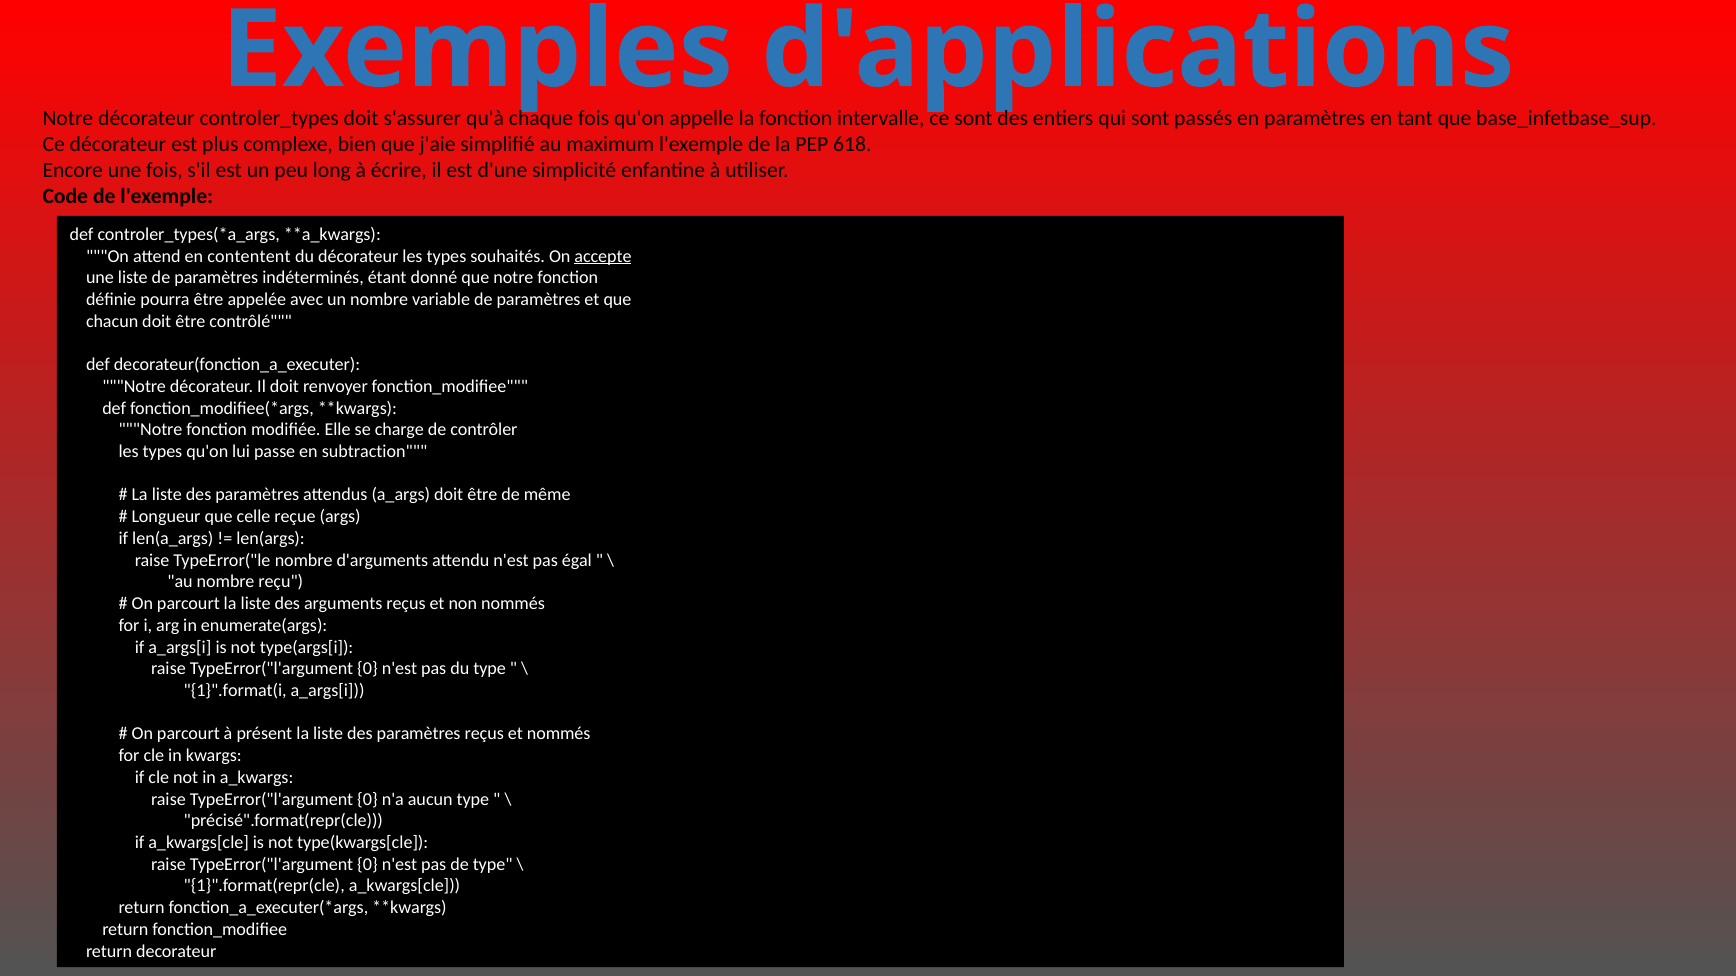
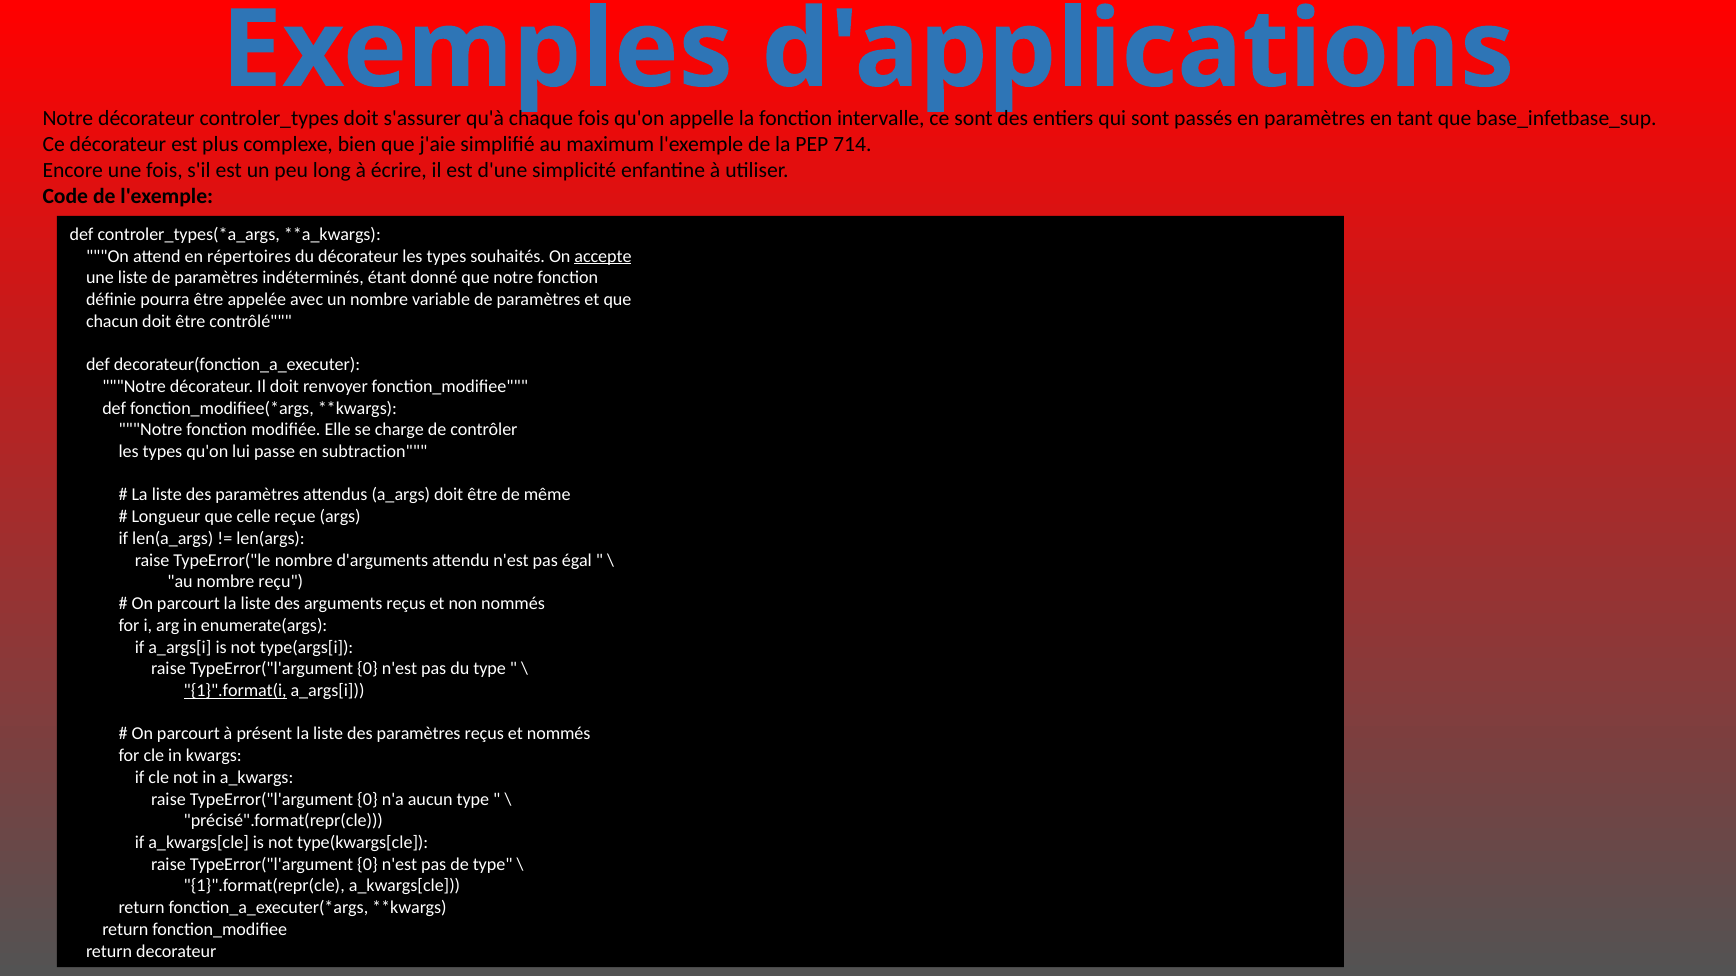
618: 618 -> 714
contentent: contentent -> répertoires
1}".format(i underline: none -> present
